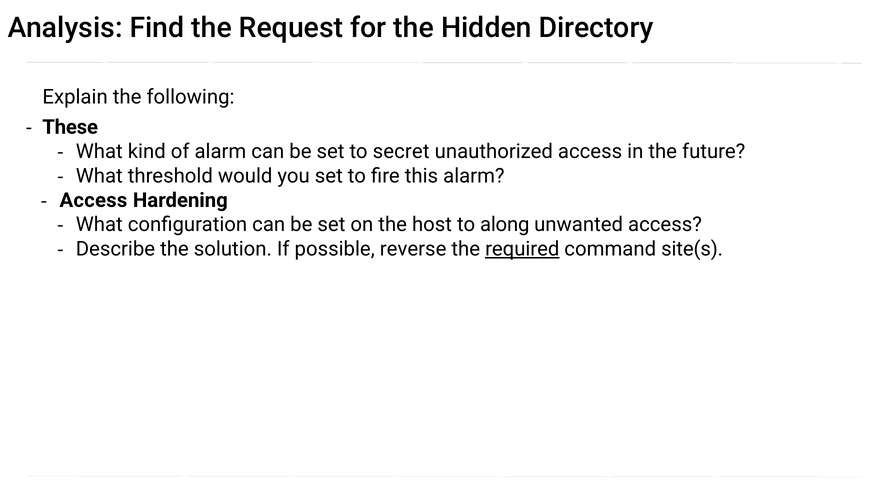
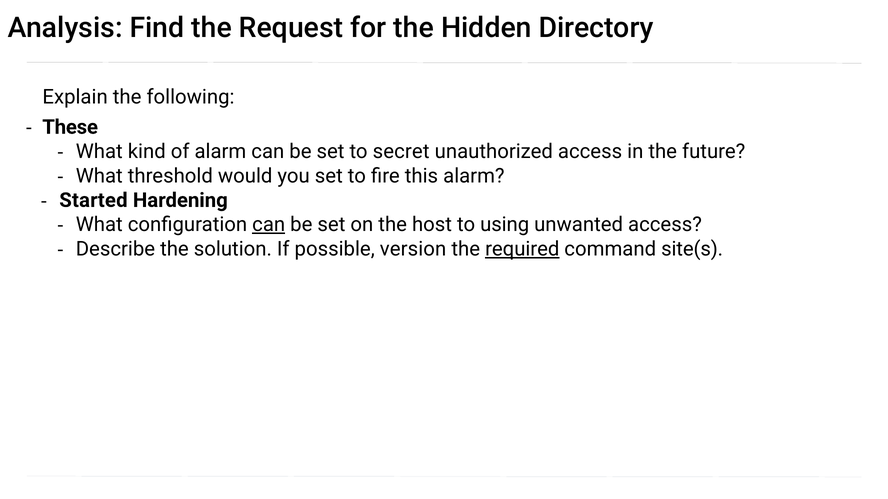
Access at (93, 200): Access -> Started
can at (269, 225) underline: none -> present
along: along -> using
reverse: reverse -> version
